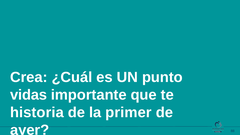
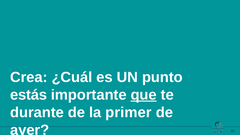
vidas: vidas -> estás
que underline: none -> present
historia: historia -> durante
